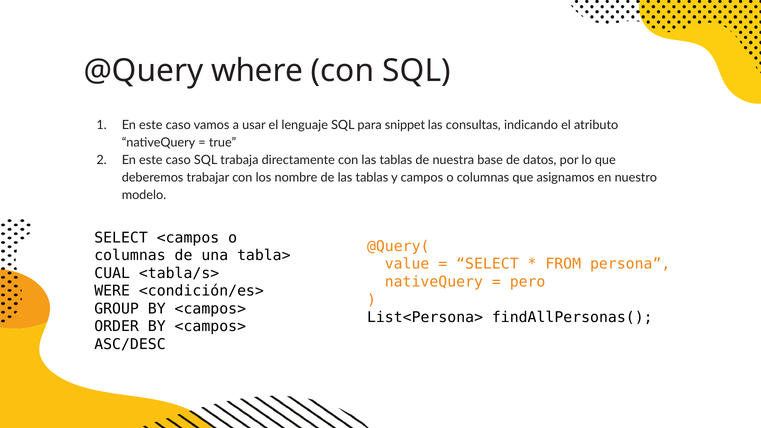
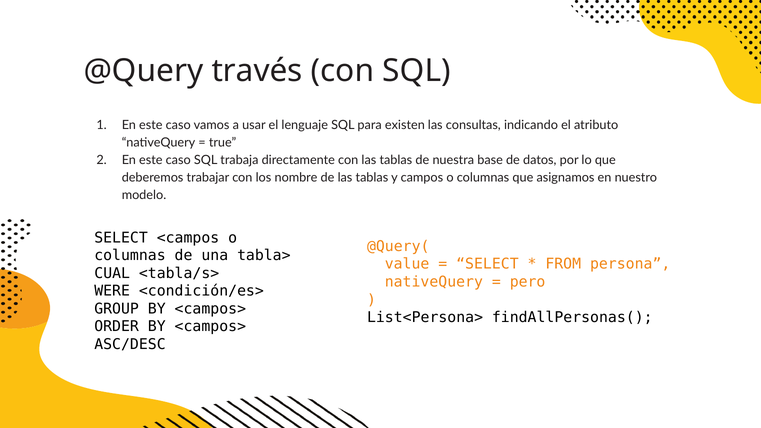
where: where -> través
snippet: snippet -> existen
